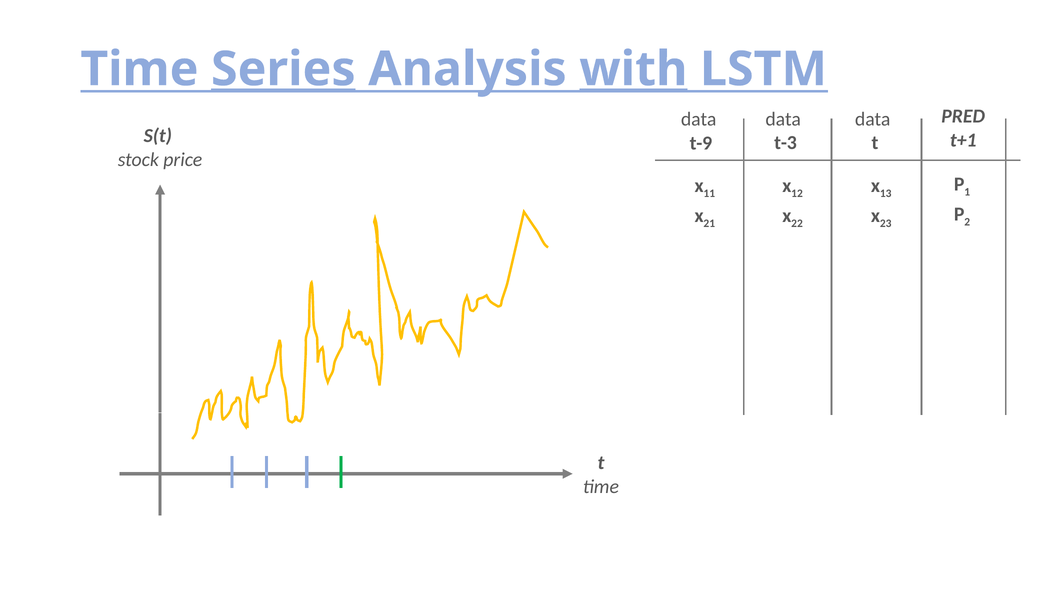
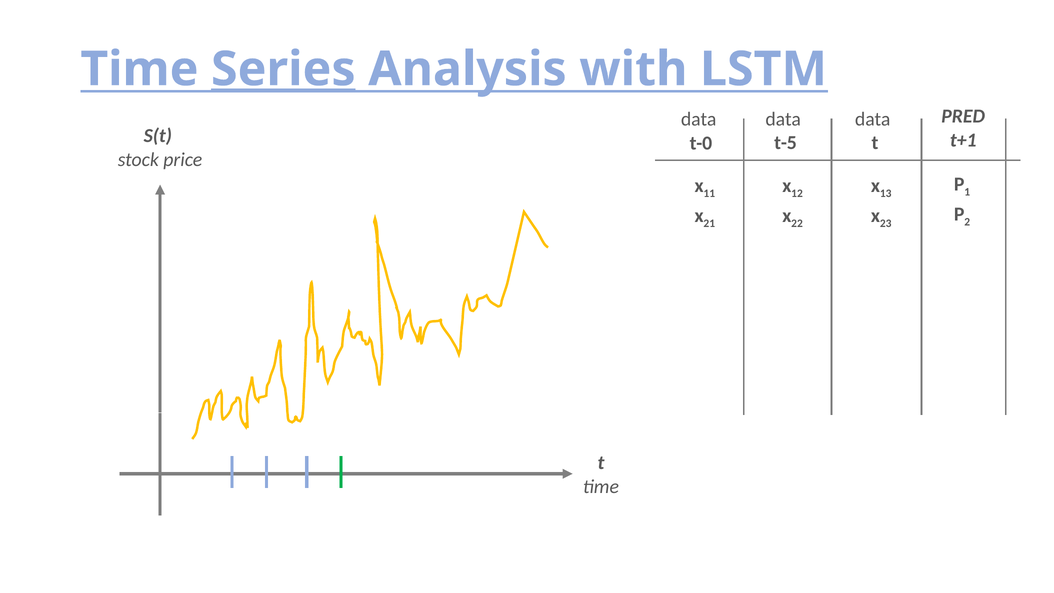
with underline: present -> none
t-3: t-3 -> t-5
t-9: t-9 -> t-0
